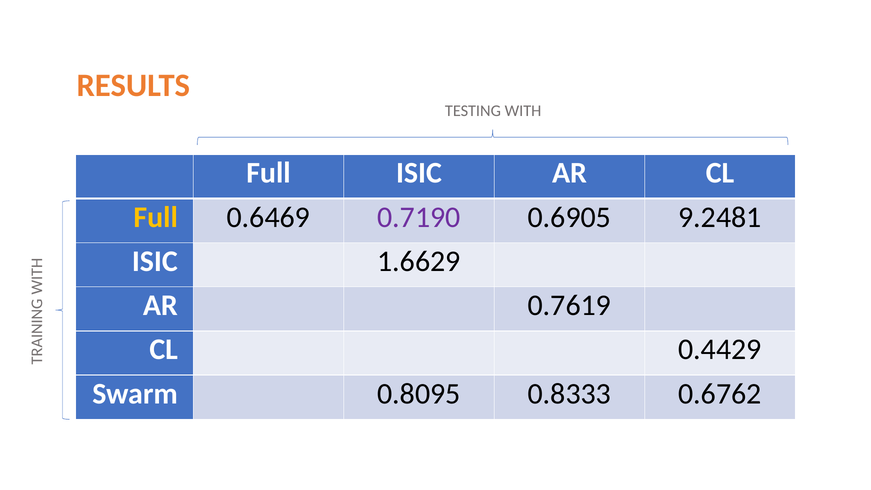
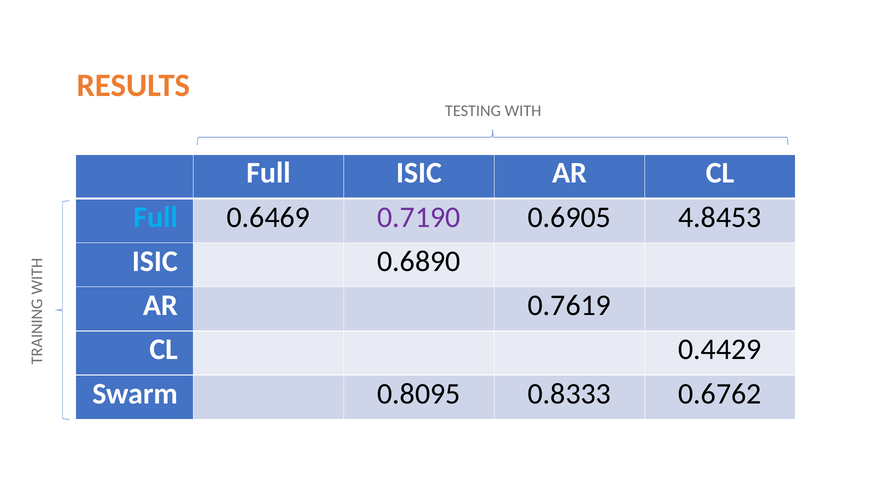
Full at (156, 217) colour: yellow -> light blue
9.2481: 9.2481 -> 4.8453
1.6629: 1.6629 -> 0.6890
